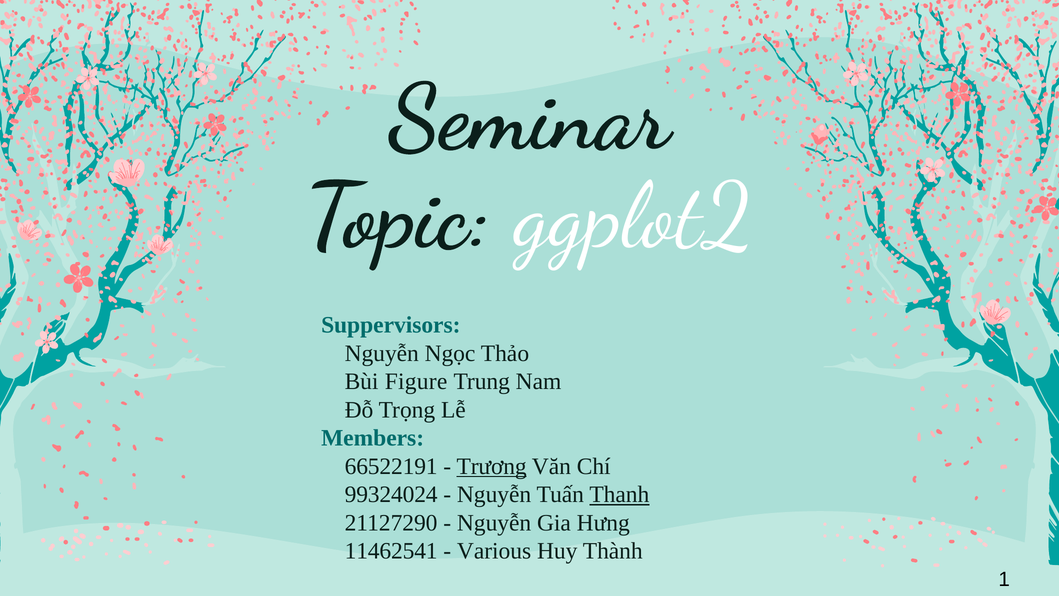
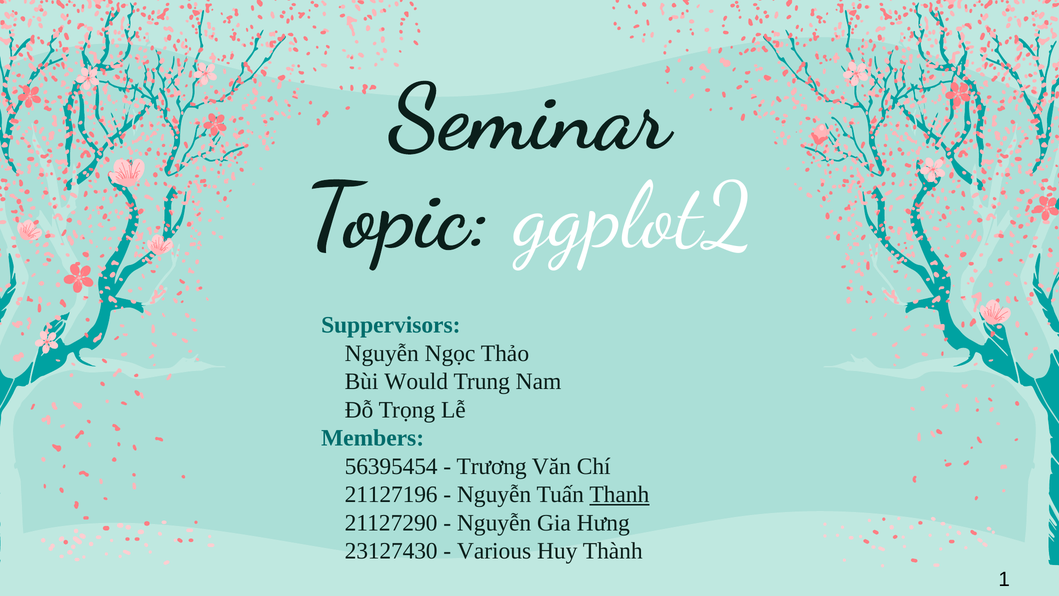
Figure: Figure -> Would
66522191: 66522191 -> 56395454
Trương underline: present -> none
99324024: 99324024 -> 21127196
11462541: 11462541 -> 23127430
